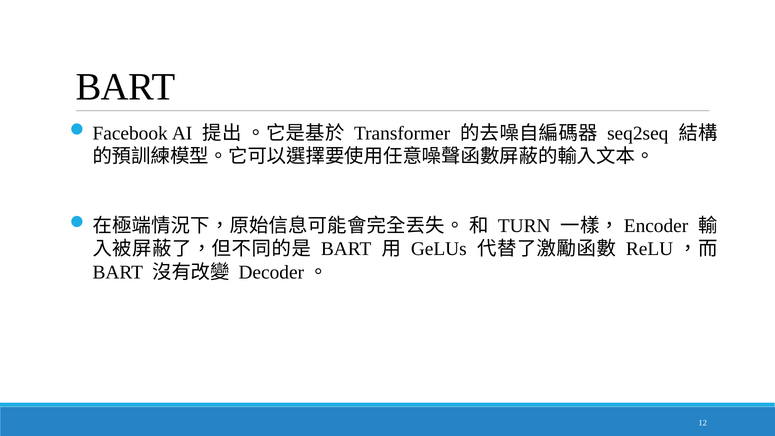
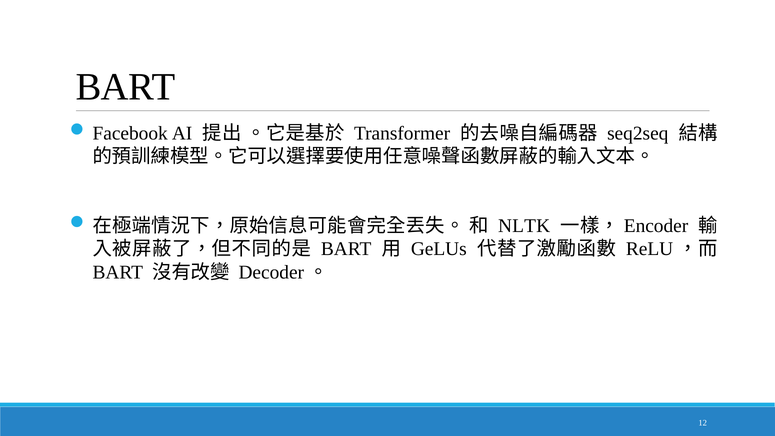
TURN: TURN -> NLTK
